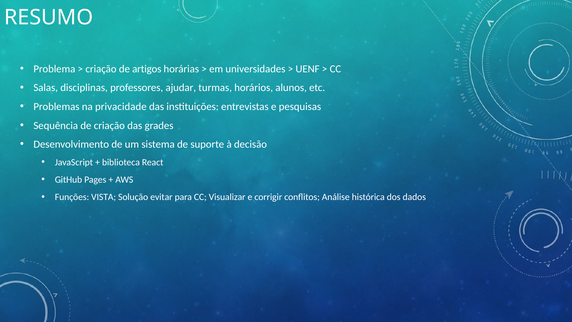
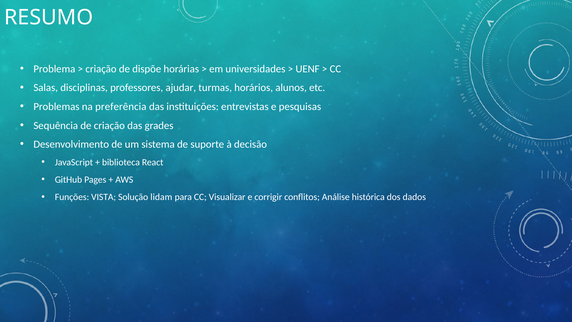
artigos: artigos -> dispõe
privacidade: privacidade -> preferência
evitar: evitar -> lidam
